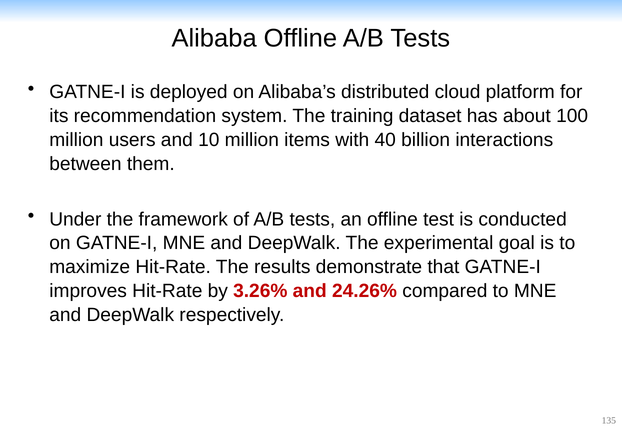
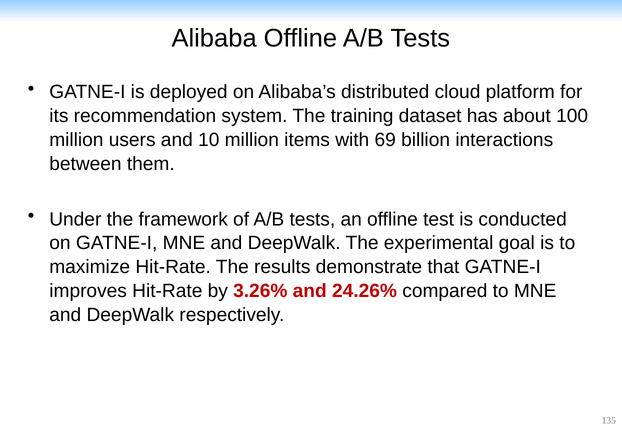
40: 40 -> 69
